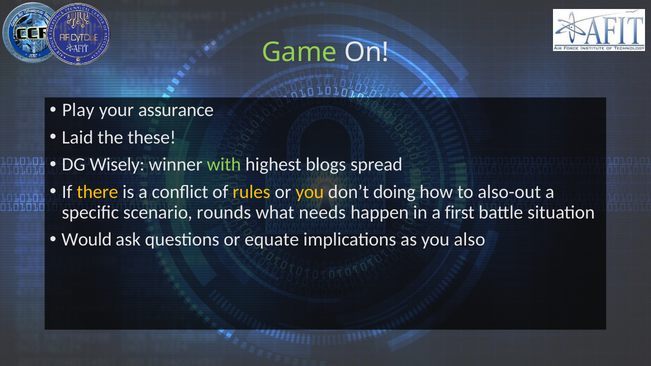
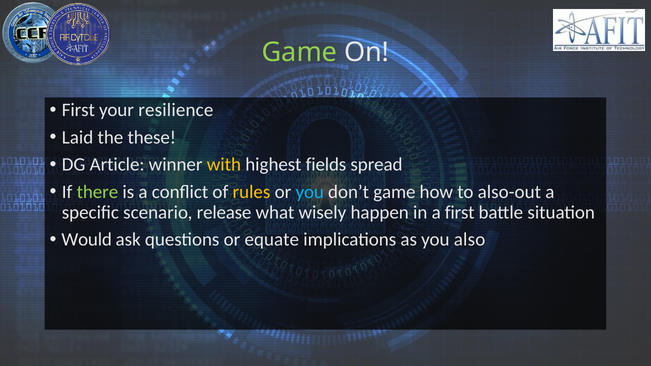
Play at (78, 110): Play -> First
assurance: assurance -> resilience
Wisely: Wisely -> Article
with colour: light green -> yellow
blogs: blogs -> fields
there colour: yellow -> light green
you at (310, 192) colour: yellow -> light blue
don’t doing: doing -> game
rounds: rounds -> release
needs: needs -> wisely
